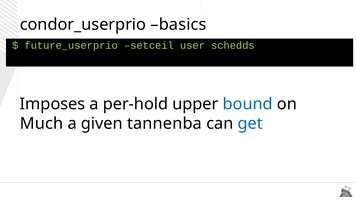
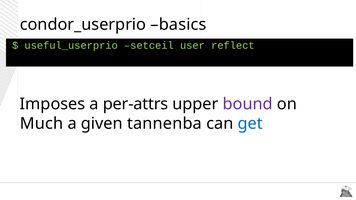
future_userprio: future_userprio -> useful_userprio
schedds: schedds -> reflect
per-hold: per-hold -> per-attrs
bound colour: blue -> purple
